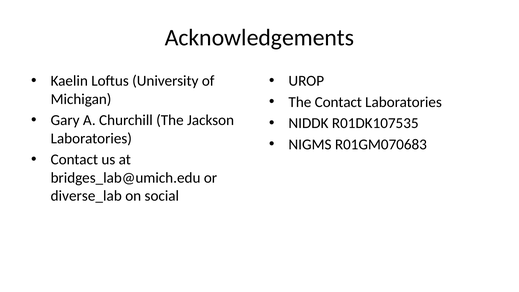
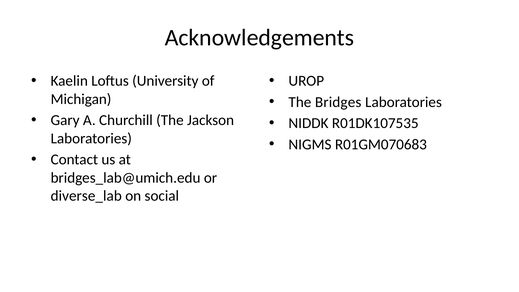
The Contact: Contact -> Bridges
